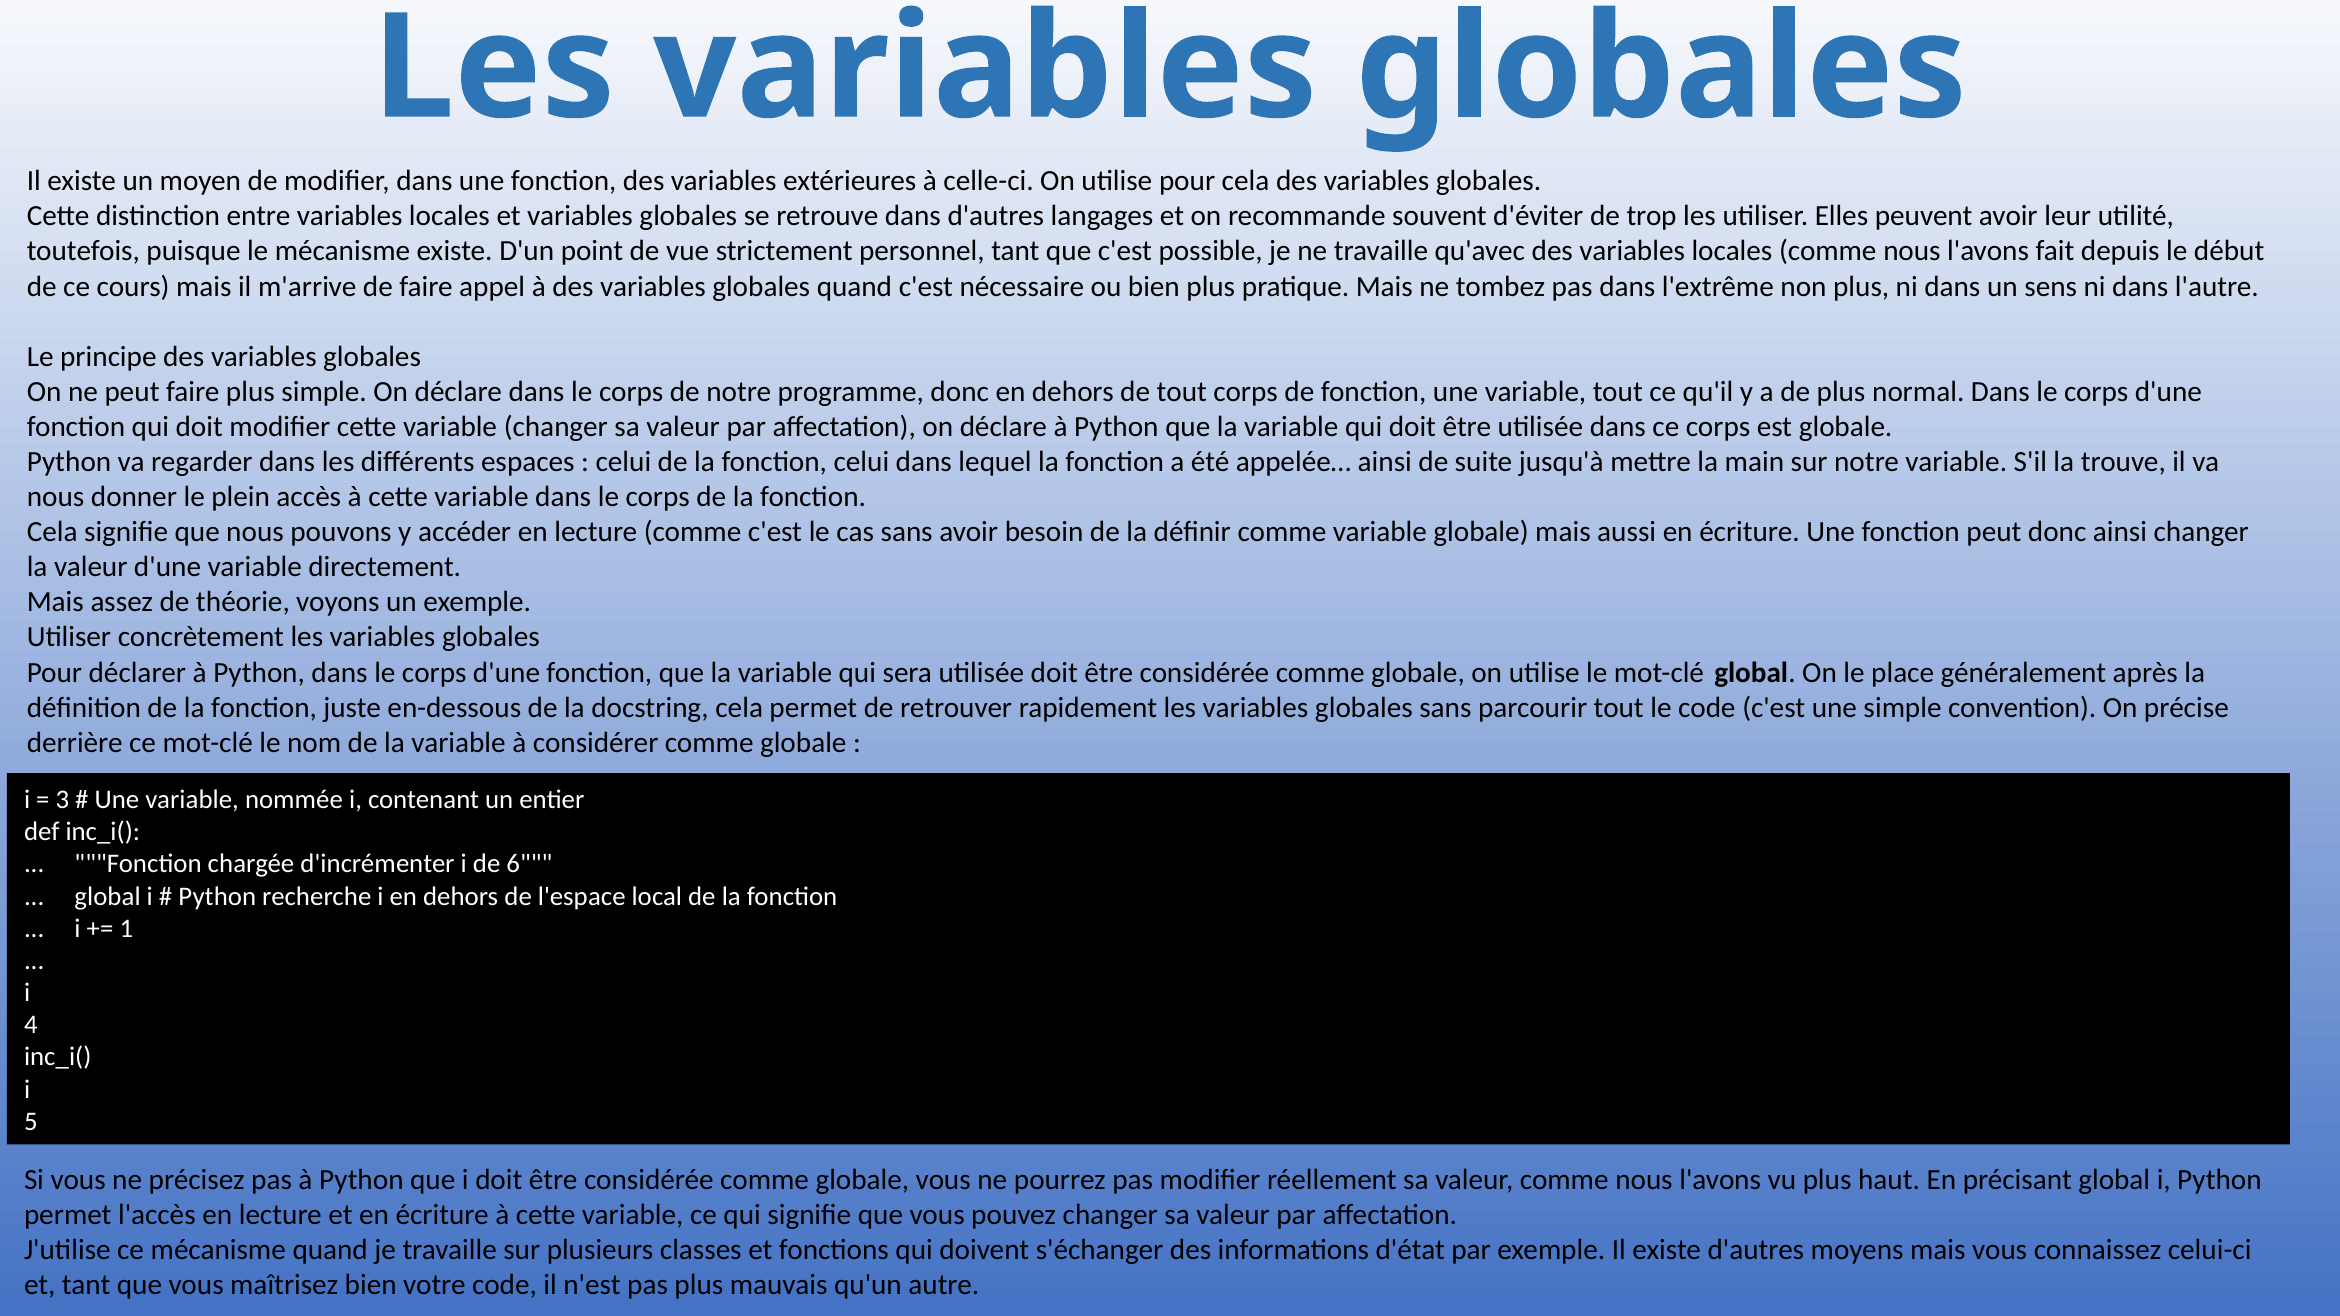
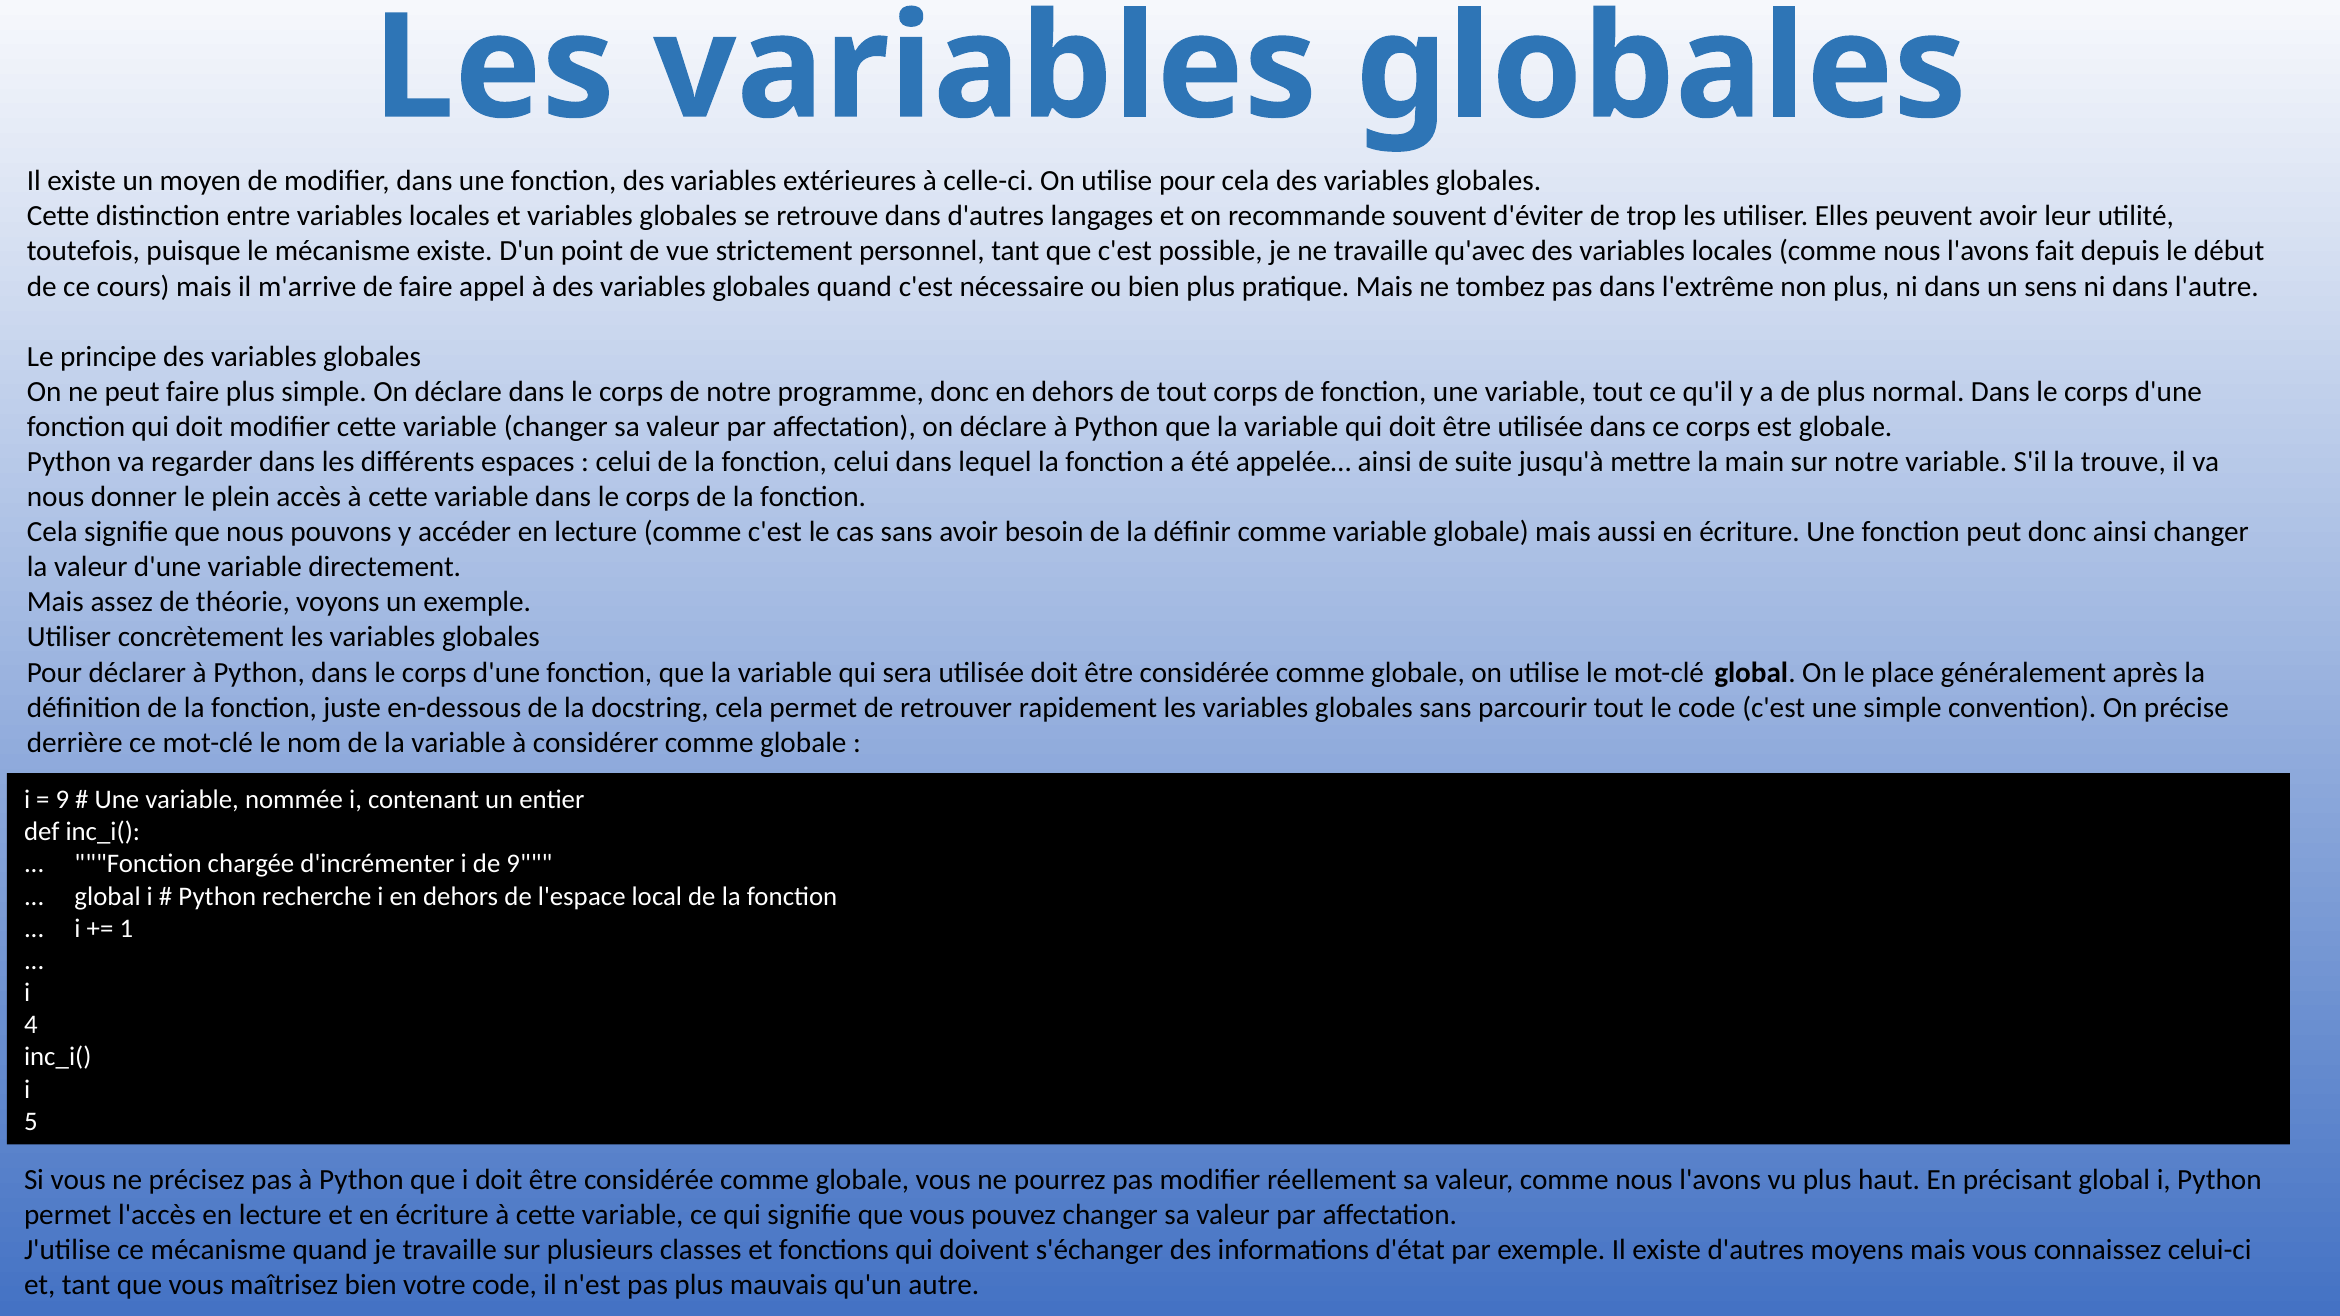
3 at (62, 800): 3 -> 9
de 6: 6 -> 9
